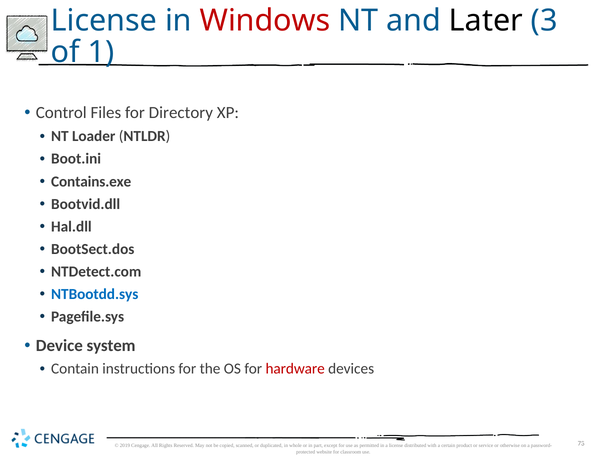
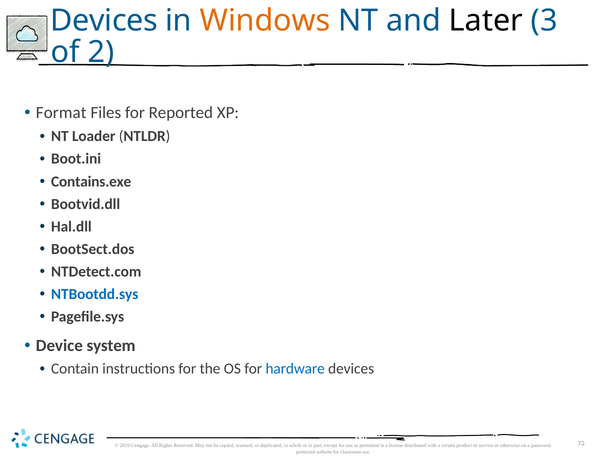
License at (104, 21): License -> Devices
Windows colour: red -> orange
1: 1 -> 2
Control: Control -> Format
Directory: Directory -> Reported
hardware colour: red -> blue
